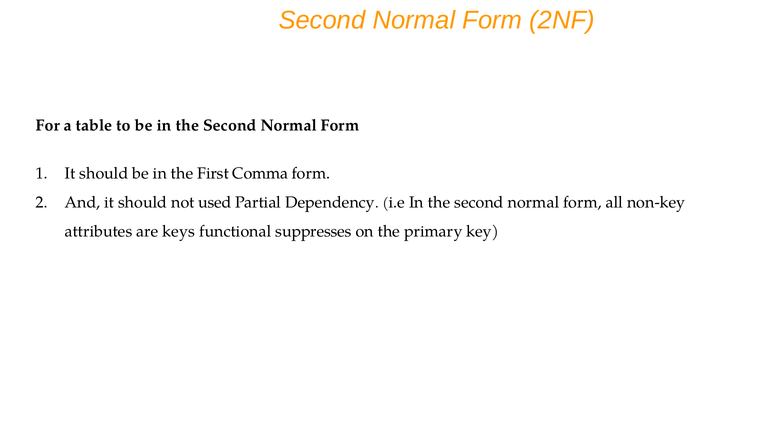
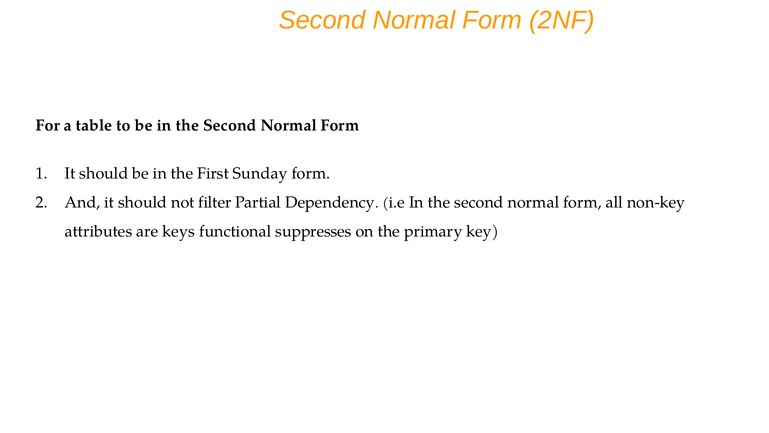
Comma: Comma -> Sunday
used: used -> filter
